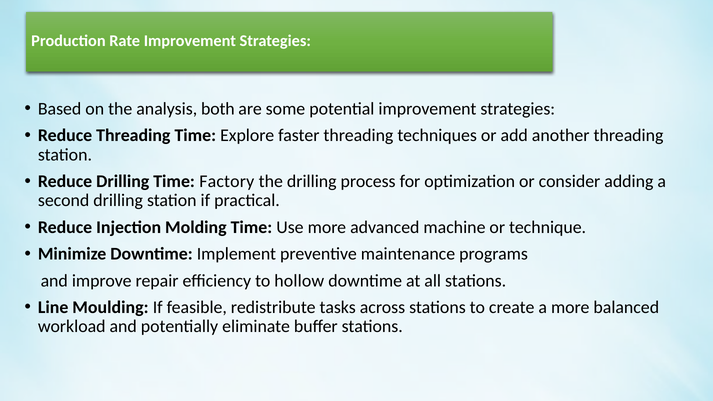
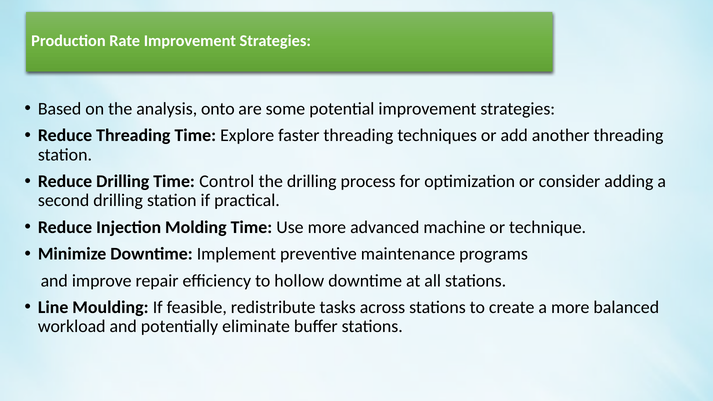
both: both -> onto
Factory: Factory -> Control
